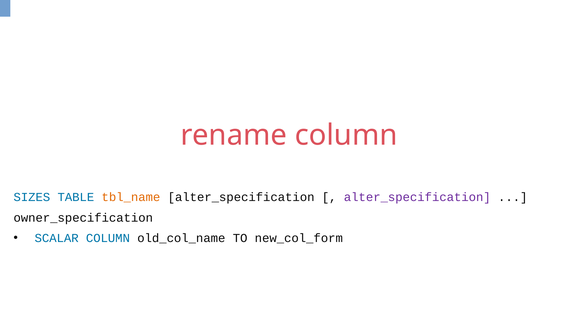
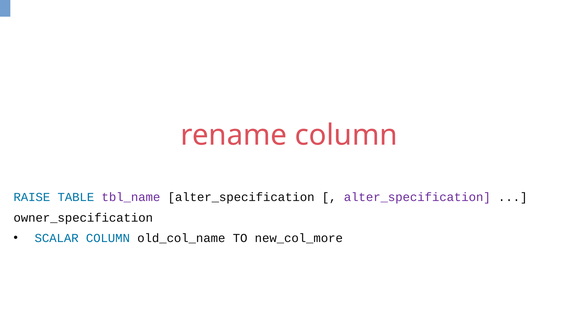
SIZES: SIZES -> RAISE
tbl_name colour: orange -> purple
new_col_form: new_col_form -> new_col_more
